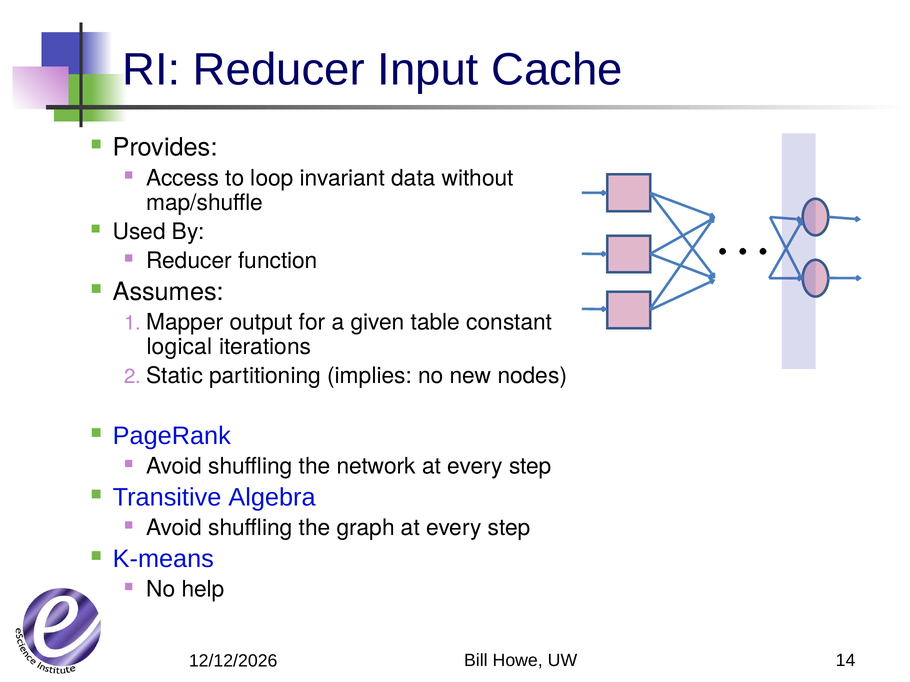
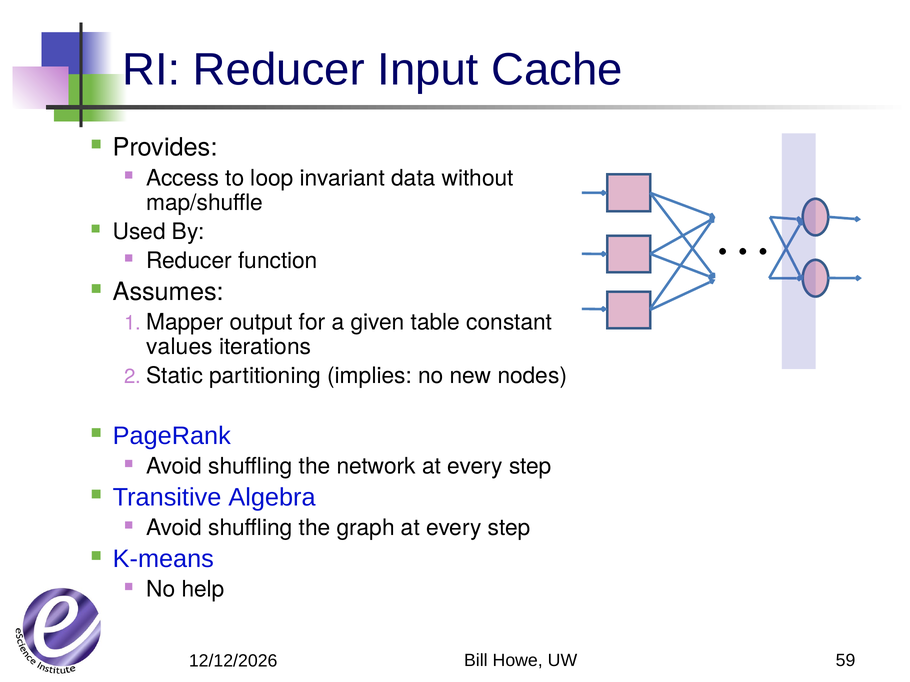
logical: logical -> values
14: 14 -> 59
